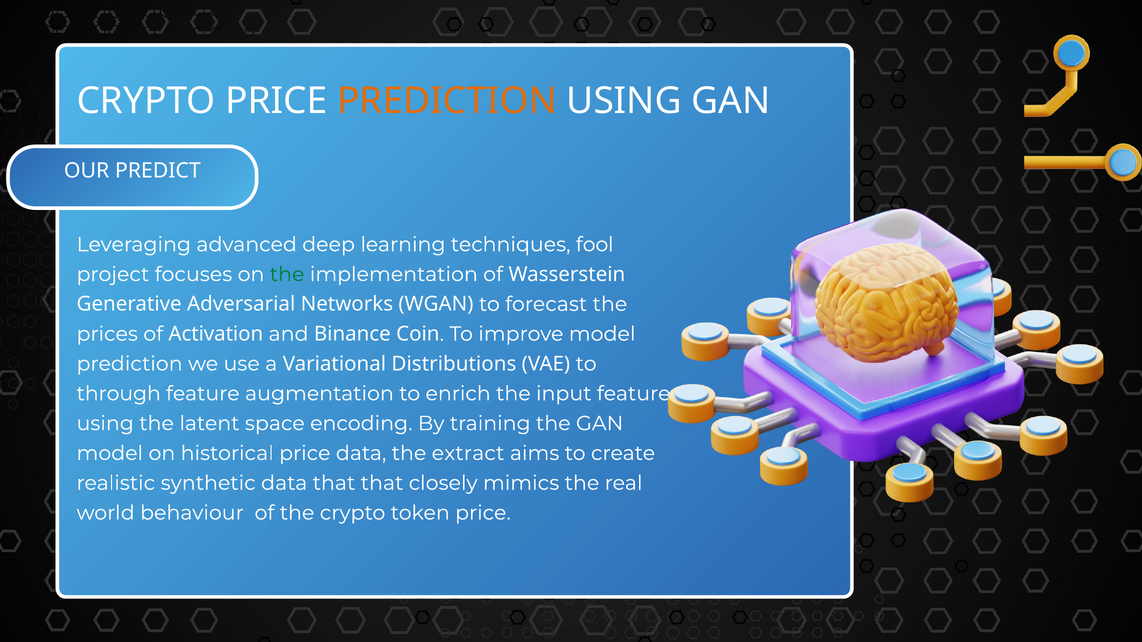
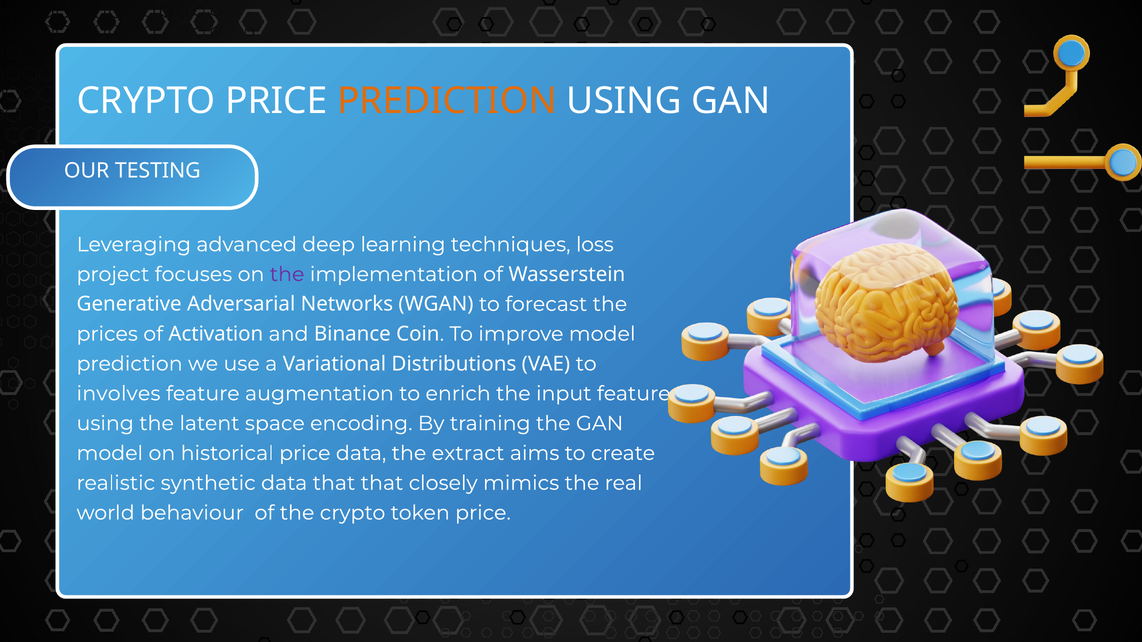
PREDICT: PREDICT -> TESTING
fool: fool -> loss
the at (287, 274) colour: green -> purple
through: through -> involves
